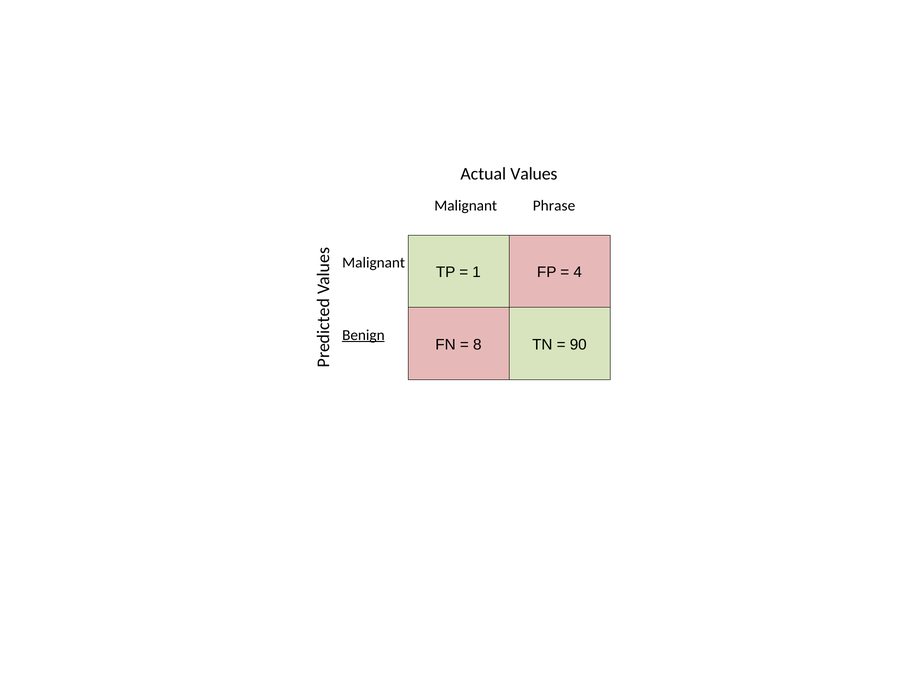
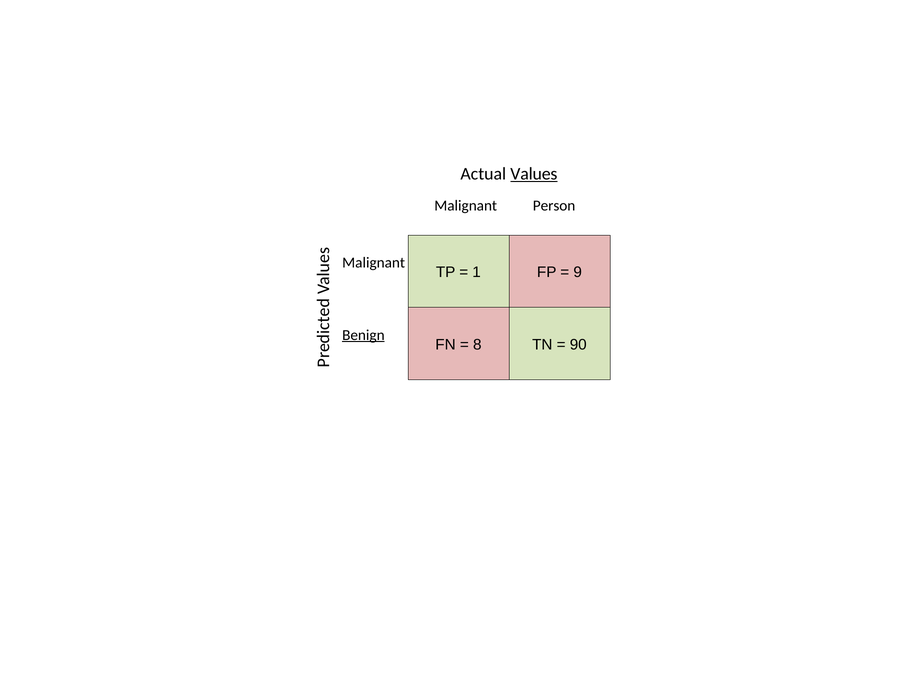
Values underline: none -> present
Phrase: Phrase -> Person
4: 4 -> 9
